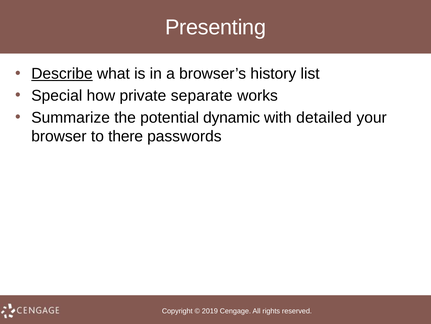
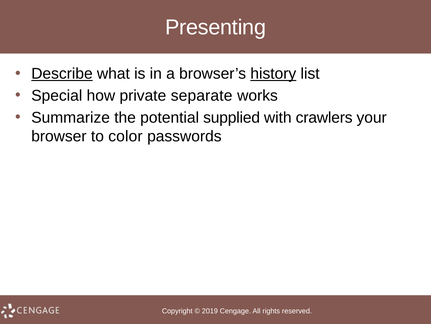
history underline: none -> present
dynamic: dynamic -> supplied
detailed: detailed -> crawlers
there: there -> color
